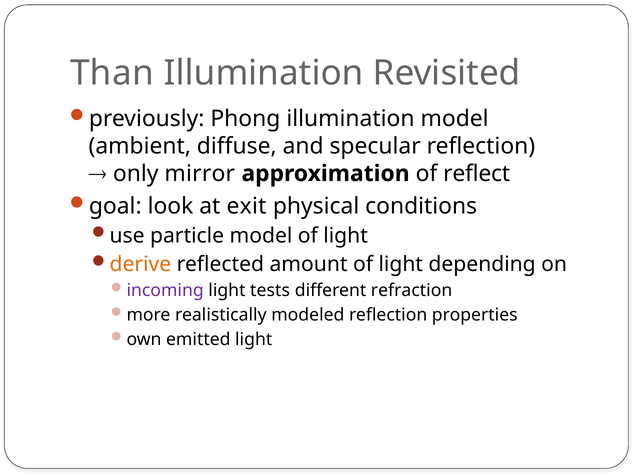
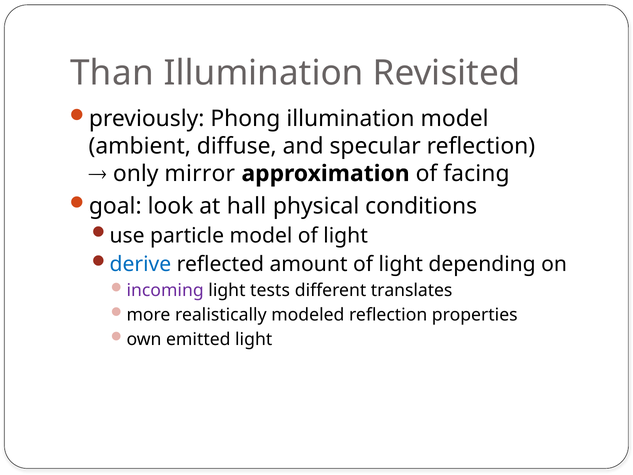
reflect: reflect -> facing
exit: exit -> hall
derive colour: orange -> blue
refraction: refraction -> translates
